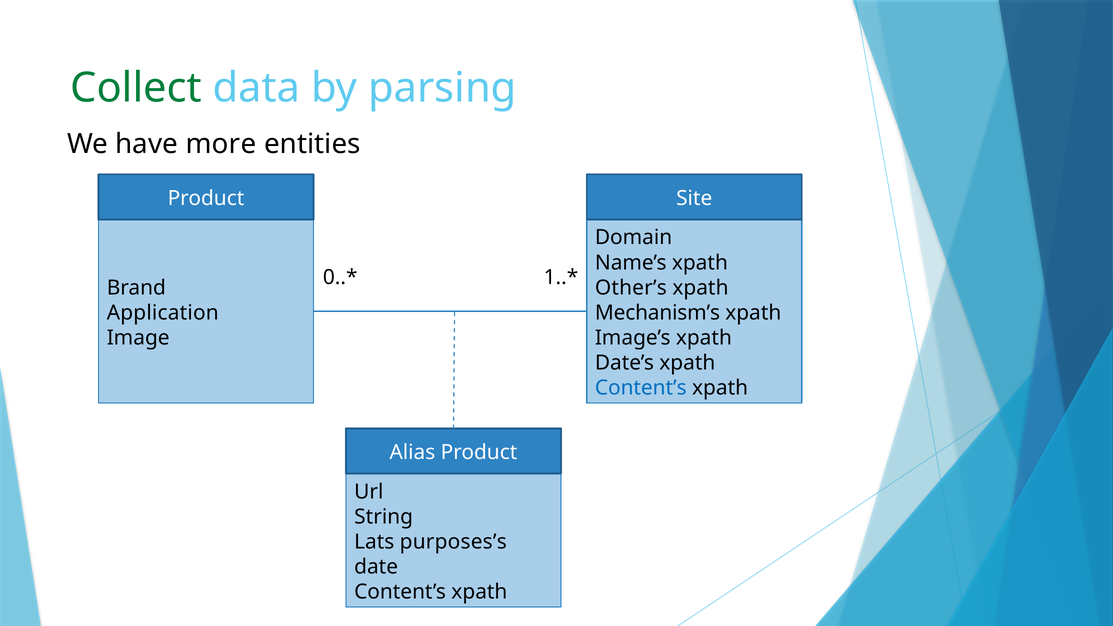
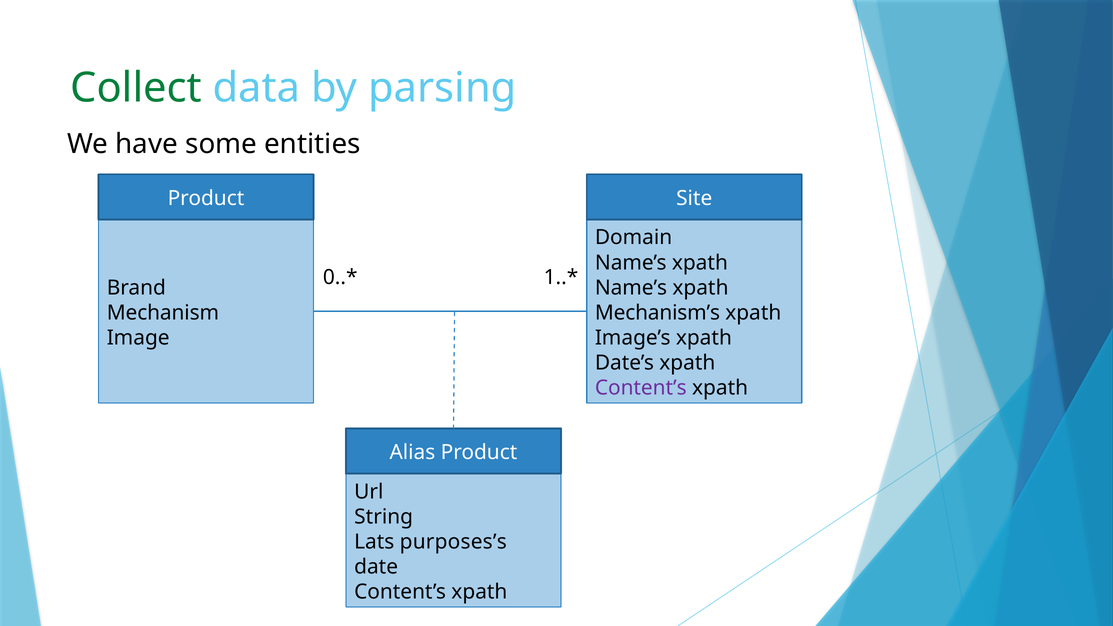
more: more -> some
Other’s at (631, 288): Other’s -> Name’s
Application: Application -> Mechanism
Content’s at (641, 388) colour: blue -> purple
